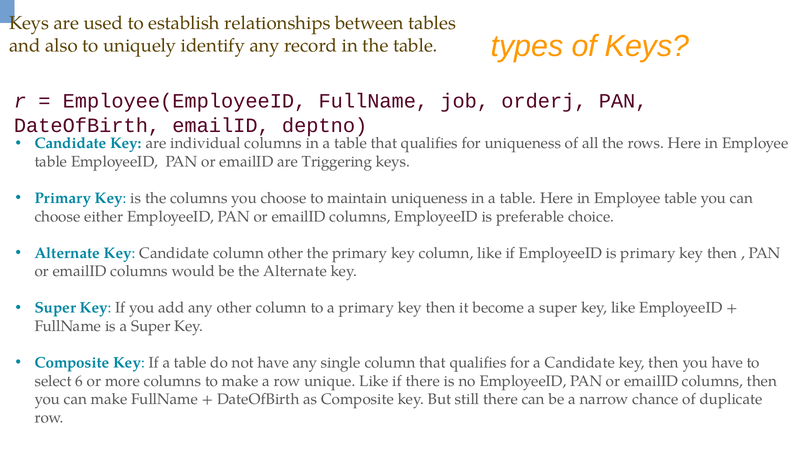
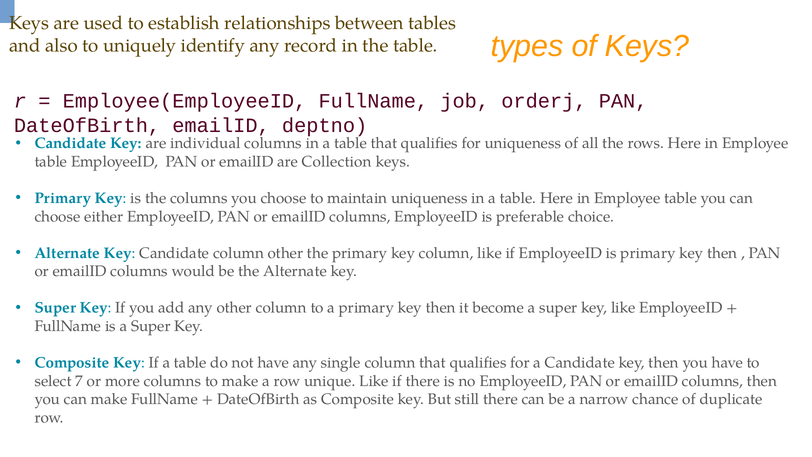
Triggering: Triggering -> Collection
6: 6 -> 7
